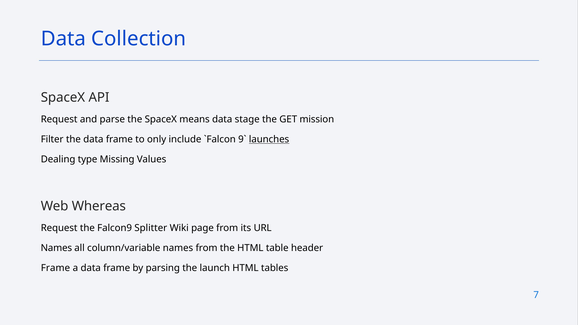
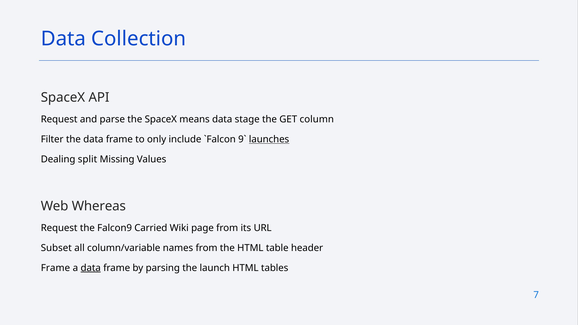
mission: mission -> column
type: type -> split
Splitter: Splitter -> Carried
Names at (56, 248): Names -> Subset
data at (91, 268) underline: none -> present
